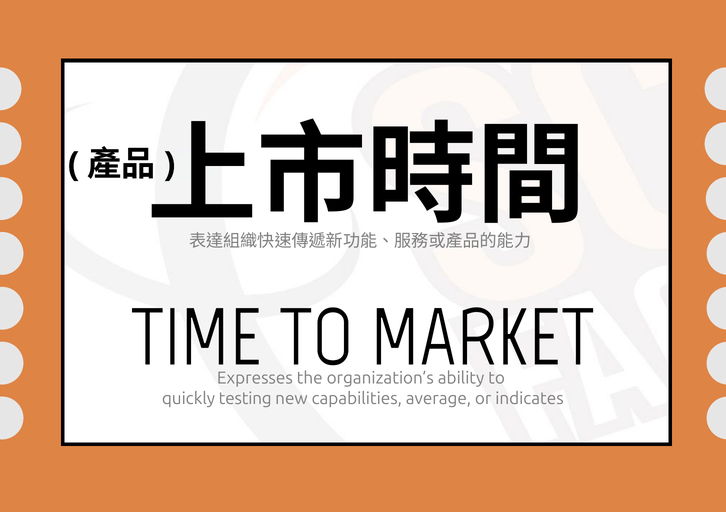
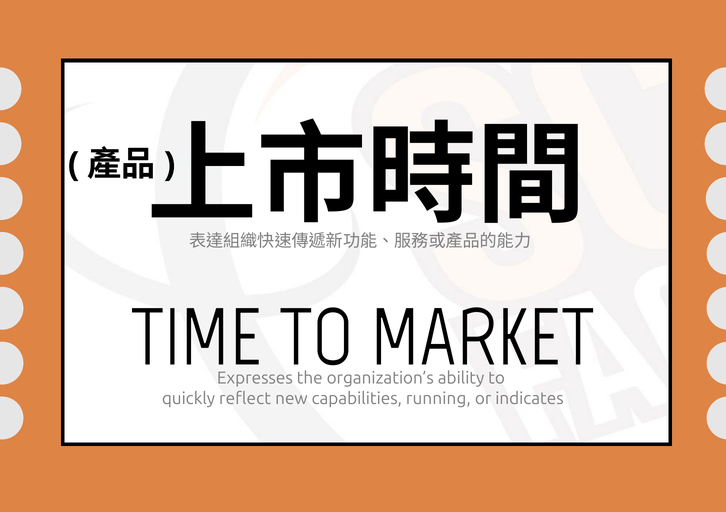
testing: testing -> reflect
average: average -> running
